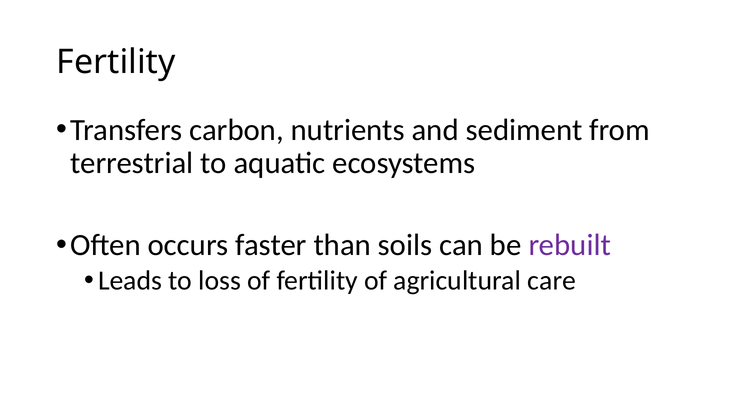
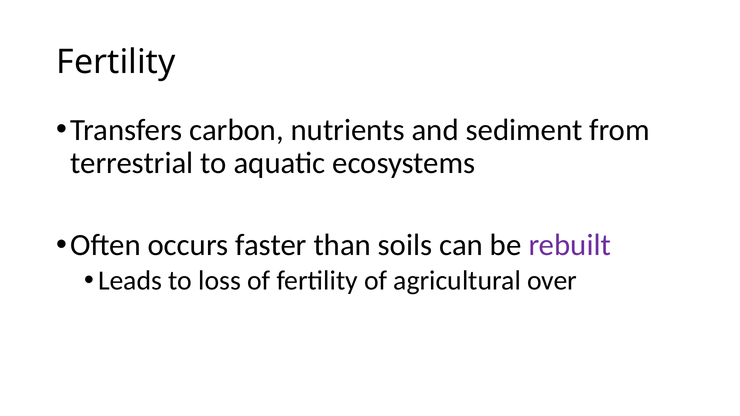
care: care -> over
